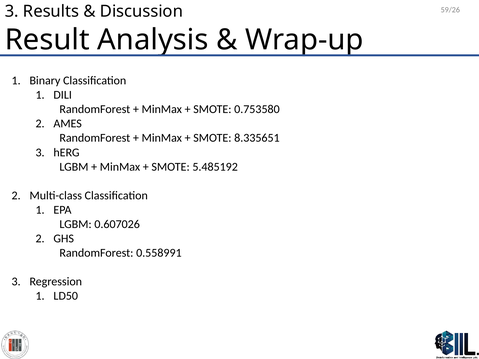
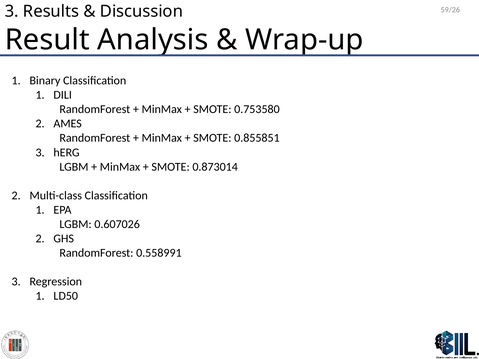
8.335651: 8.335651 -> 0.855851
5.485192: 5.485192 -> 0.873014
